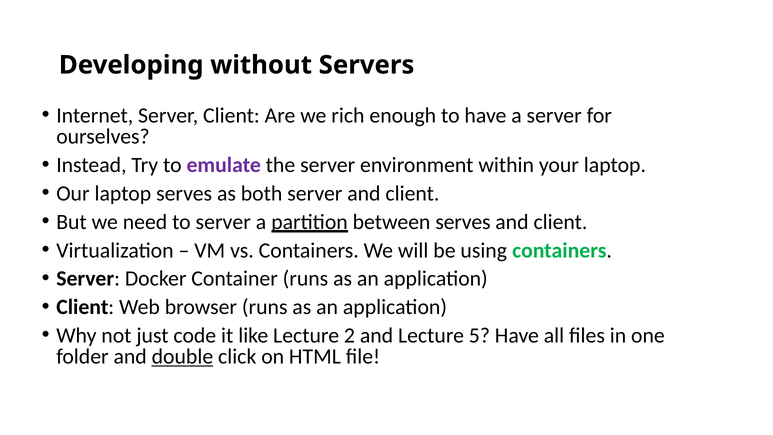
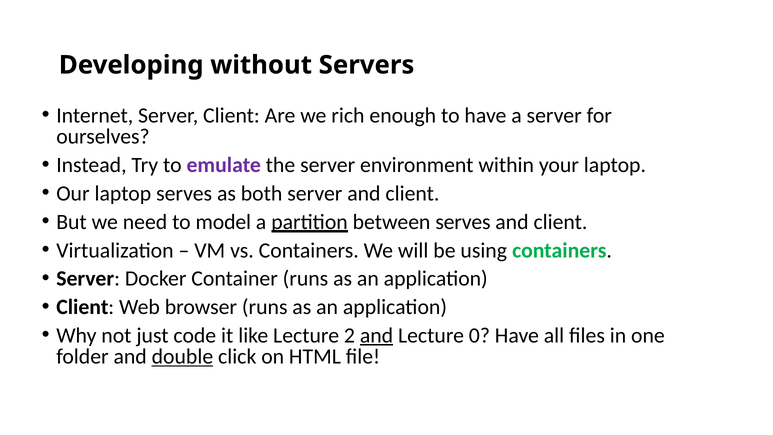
to server: server -> model
and at (377, 335) underline: none -> present
5: 5 -> 0
